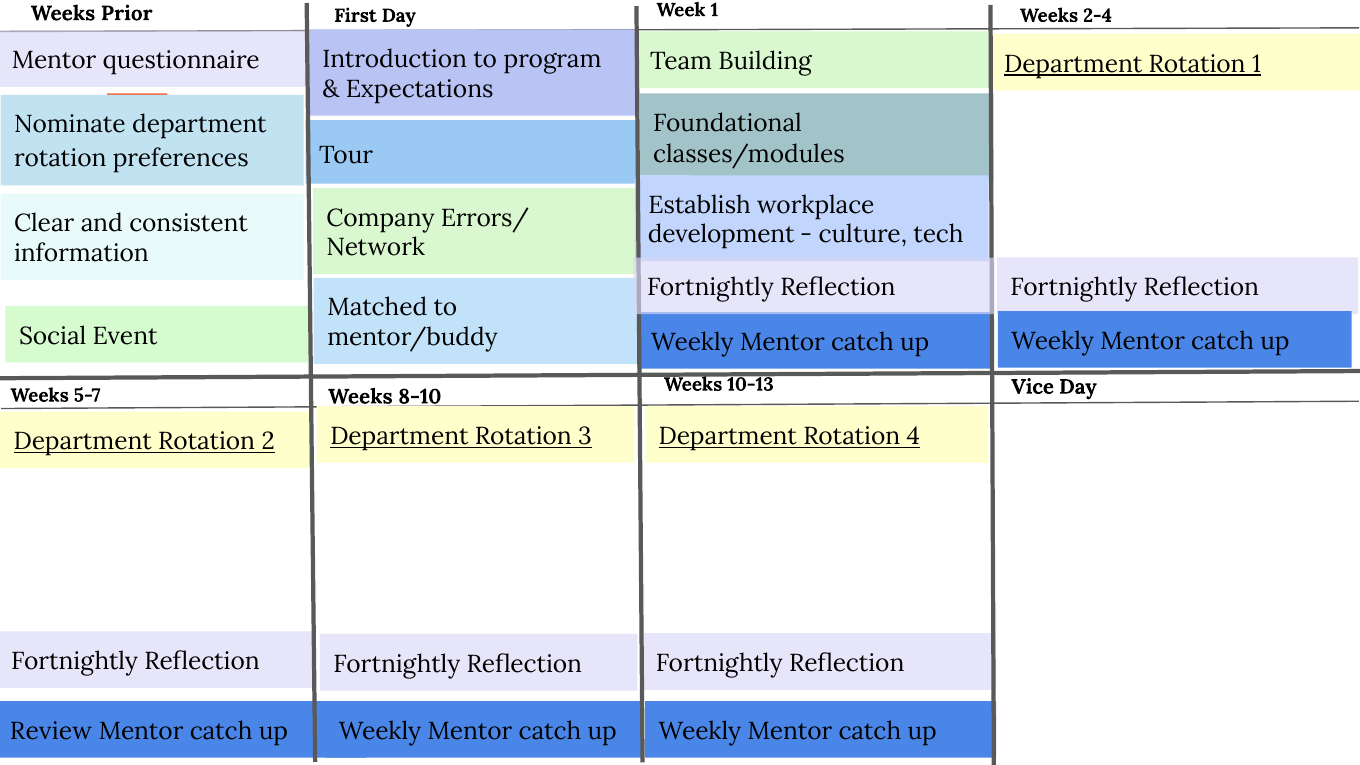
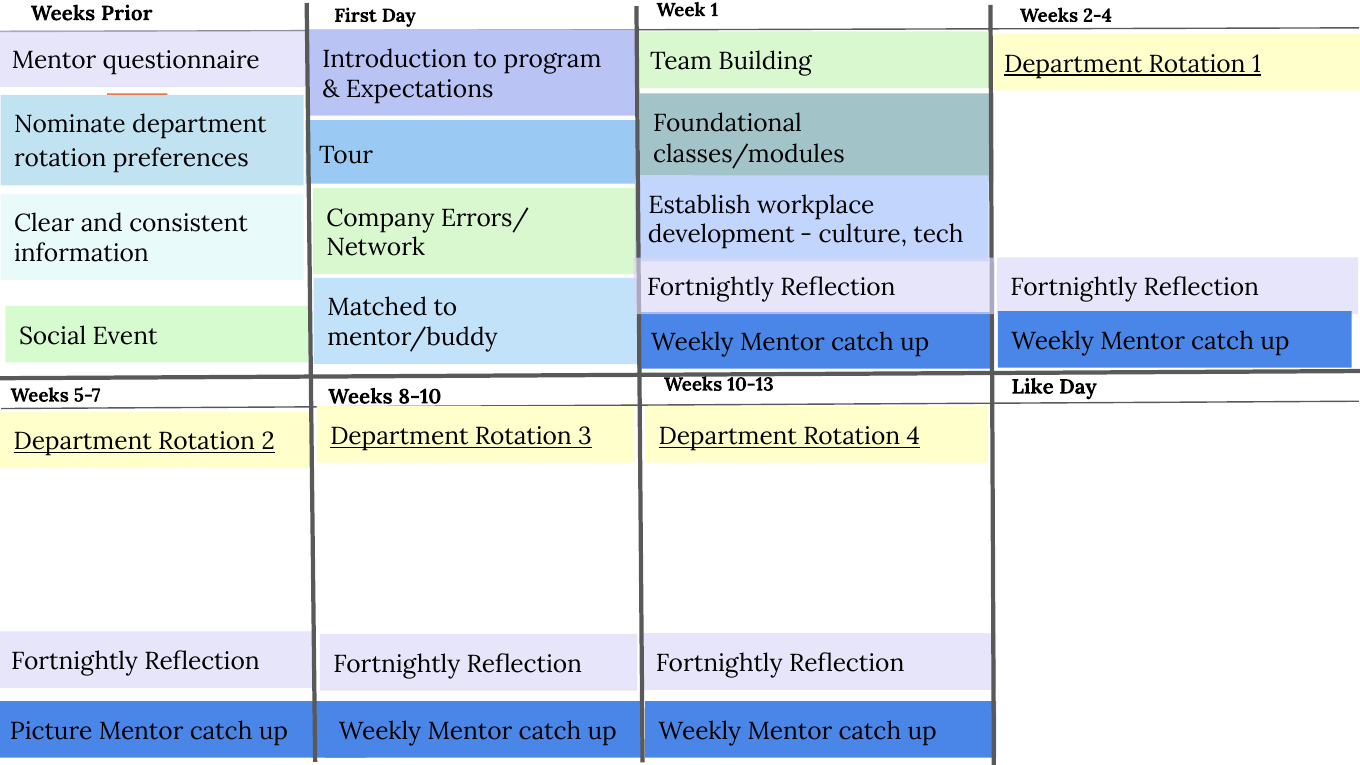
Vice: Vice -> Like
Review: Review -> Picture
